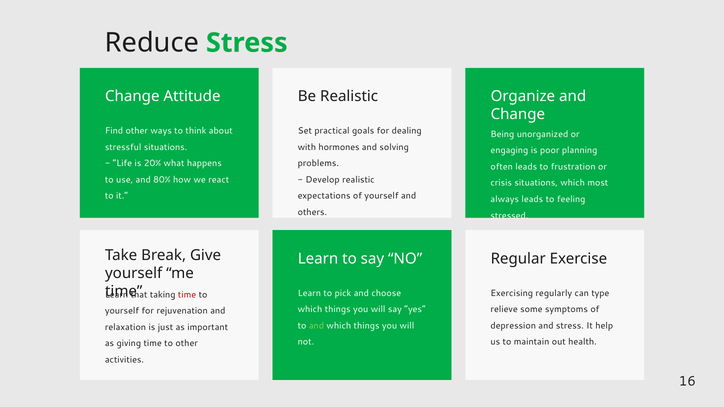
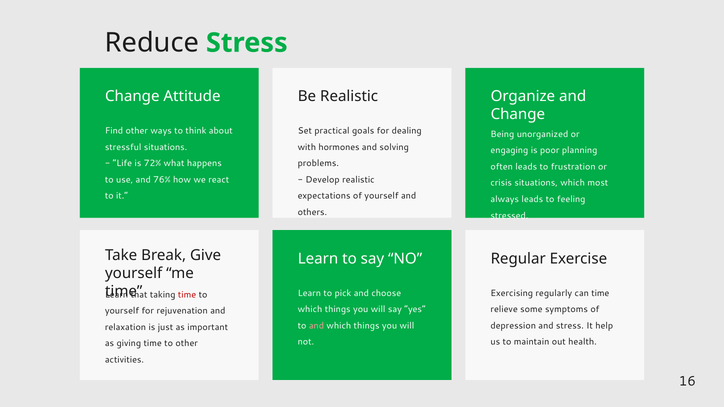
20%: 20% -> 72%
80%: 80% -> 76%
can type: type -> time
and at (316, 326) colour: light green -> pink
